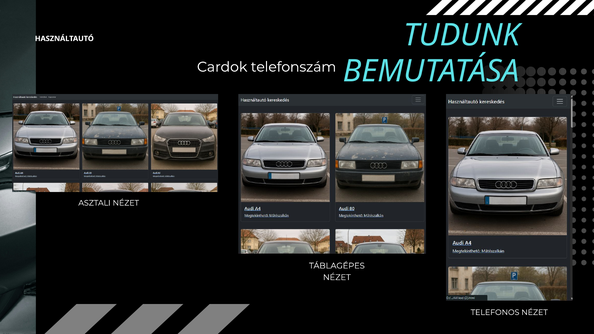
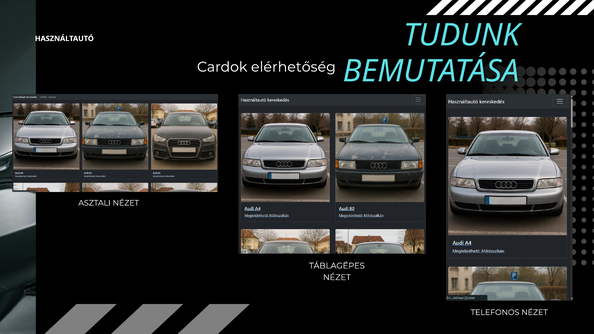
telefonszám: telefonszám -> elérhetőség
